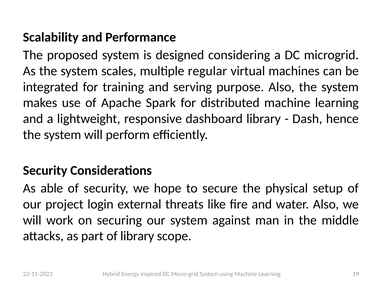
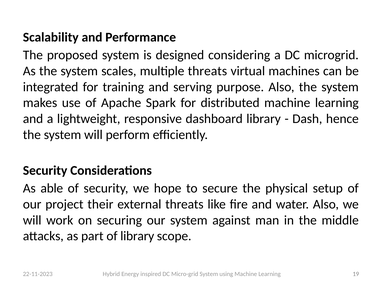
multiple regular: regular -> threats
login: login -> their
